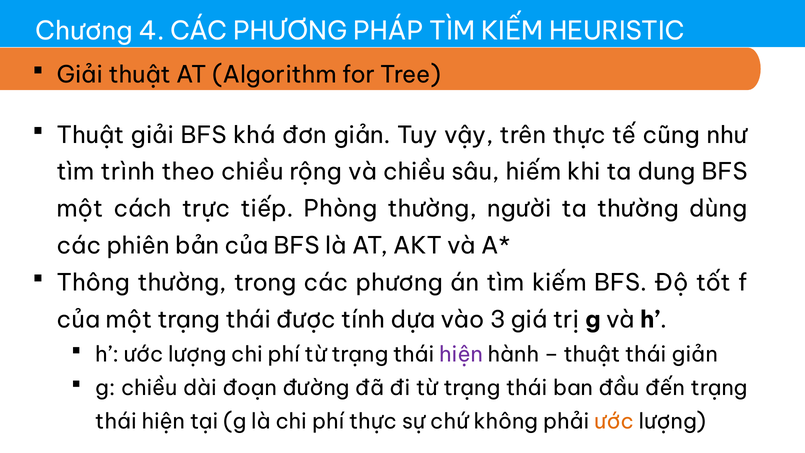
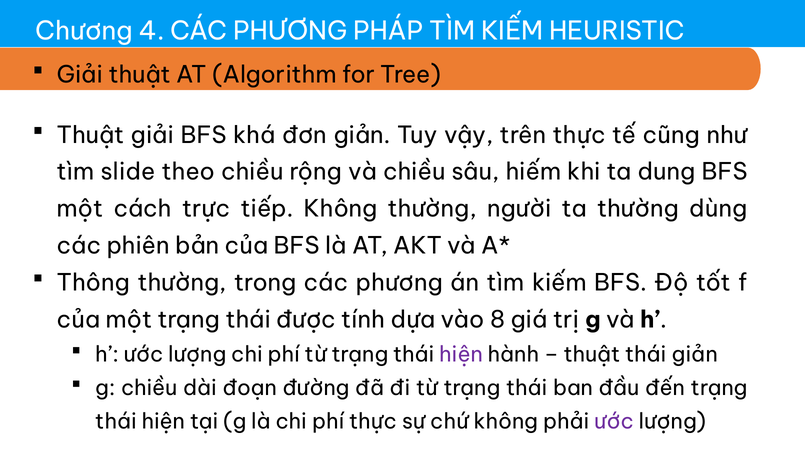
trình: trình -> slide
tiếp Phòng: Phòng -> Không
3: 3 -> 8
ước at (614, 421) colour: orange -> purple
